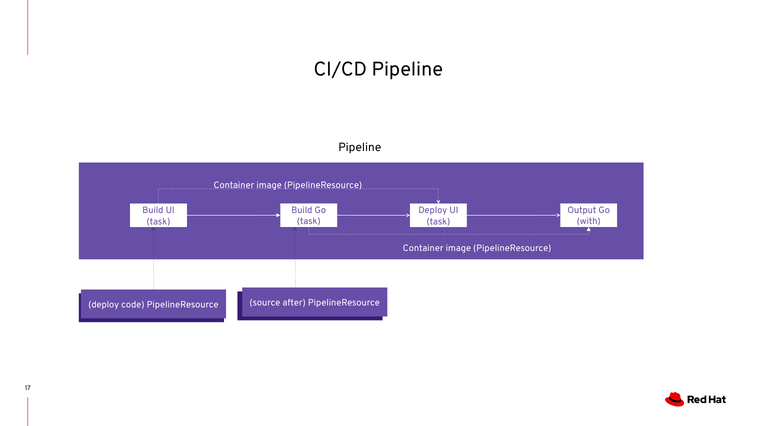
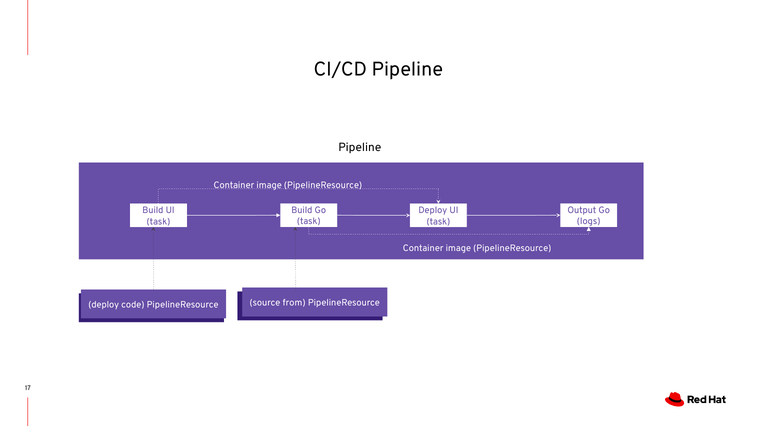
with: with -> logs
after: after -> from
